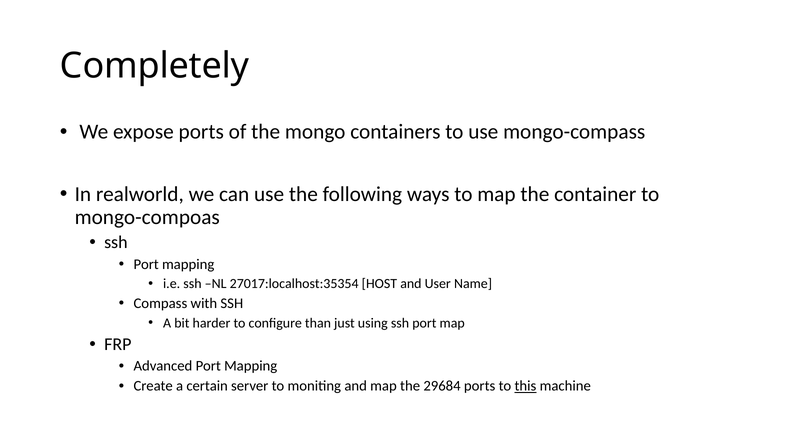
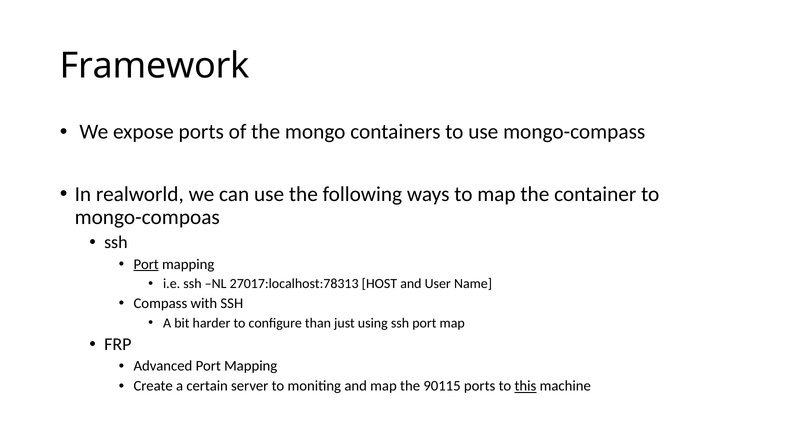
Completely: Completely -> Framework
Port at (146, 264) underline: none -> present
27017:localhost:35354: 27017:localhost:35354 -> 27017:localhost:78313
29684: 29684 -> 90115
